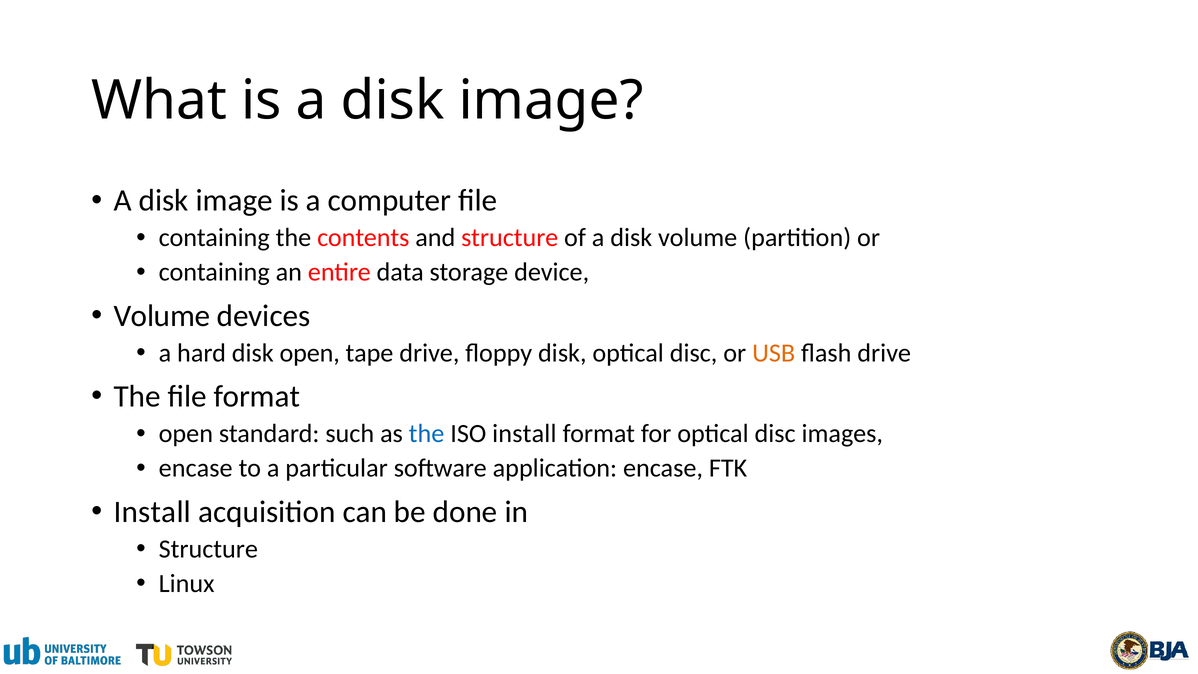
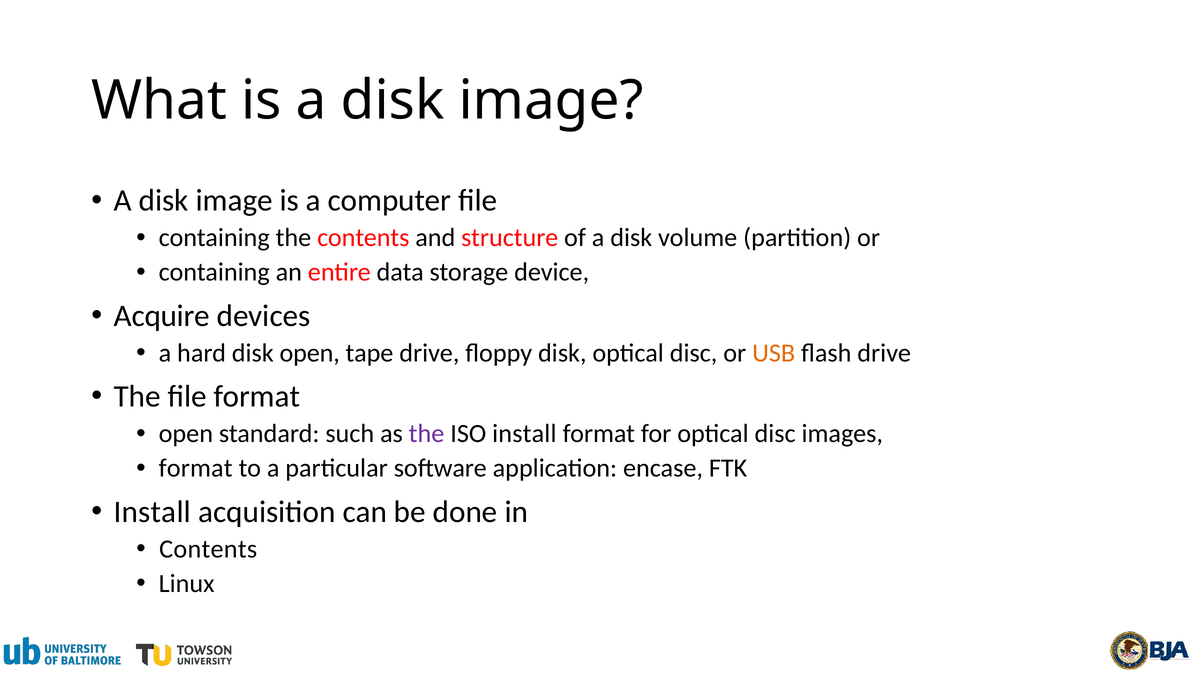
Volume at (162, 316): Volume -> Acquire
the at (427, 434) colour: blue -> purple
encase at (196, 468): encase -> format
Structure at (208, 549): Structure -> Contents
